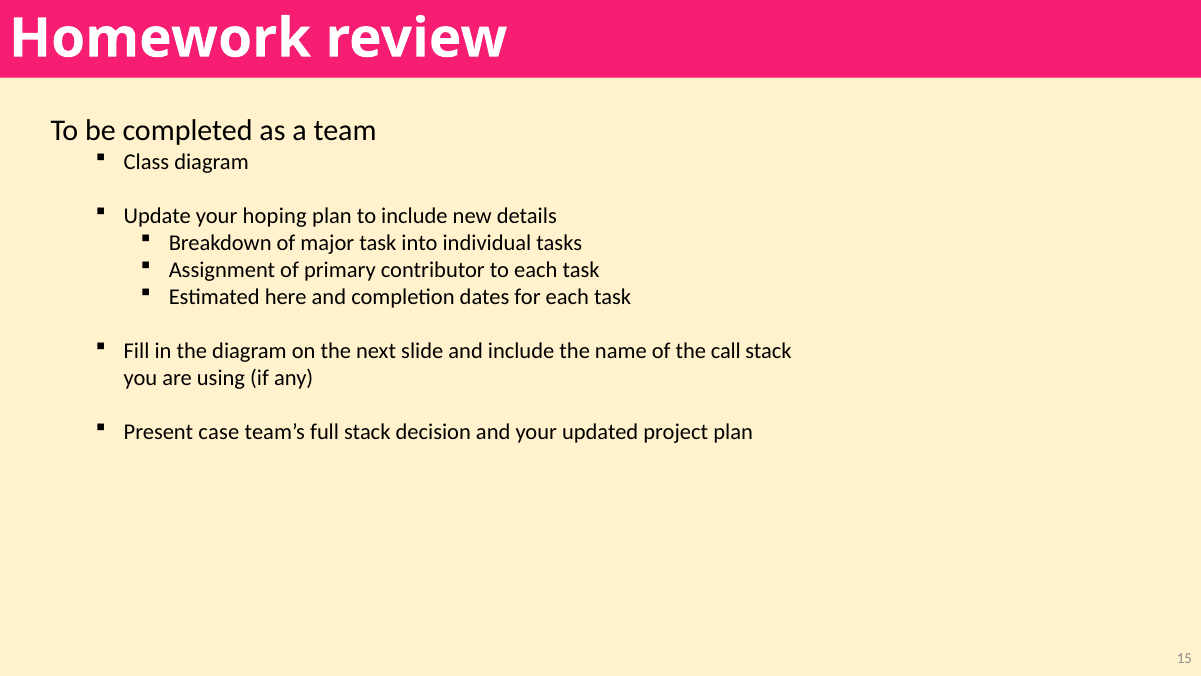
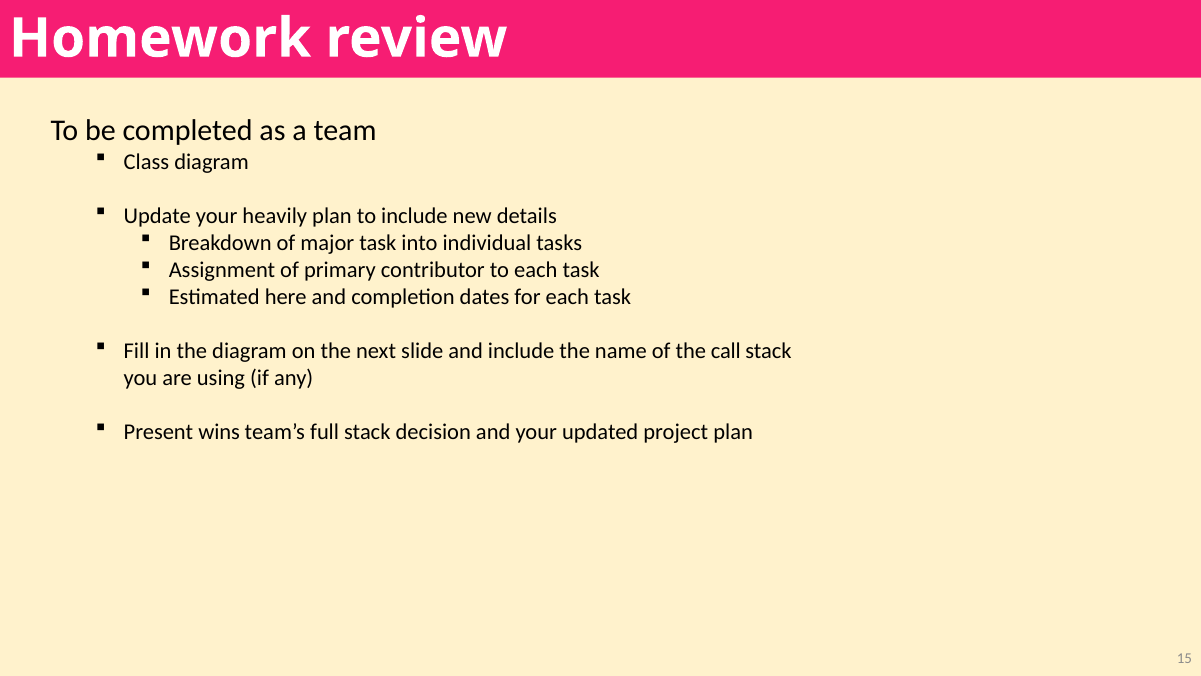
hoping: hoping -> heavily
case: case -> wins
